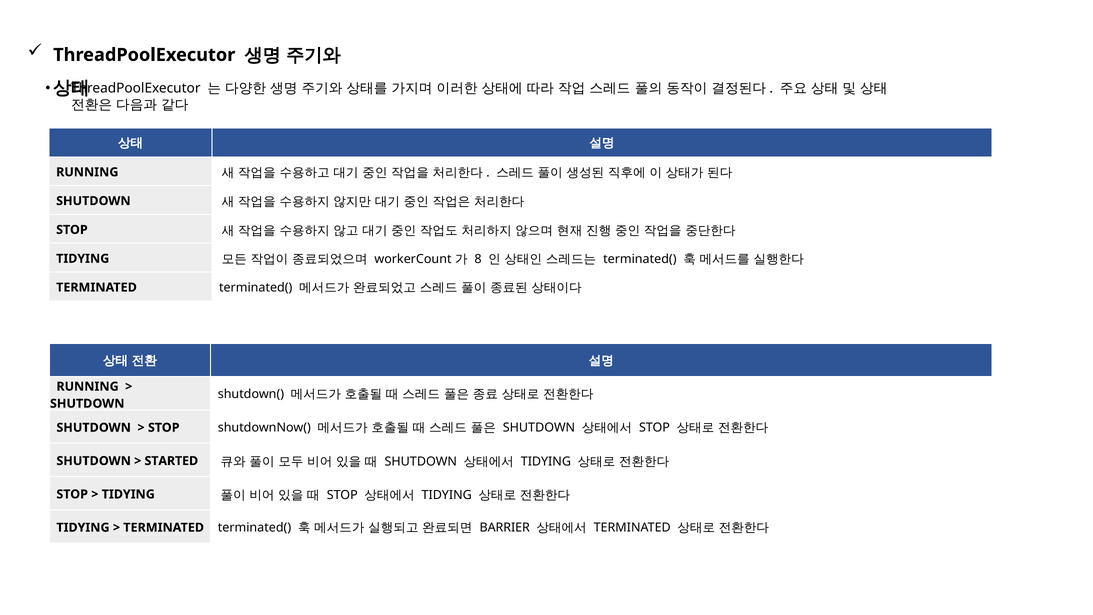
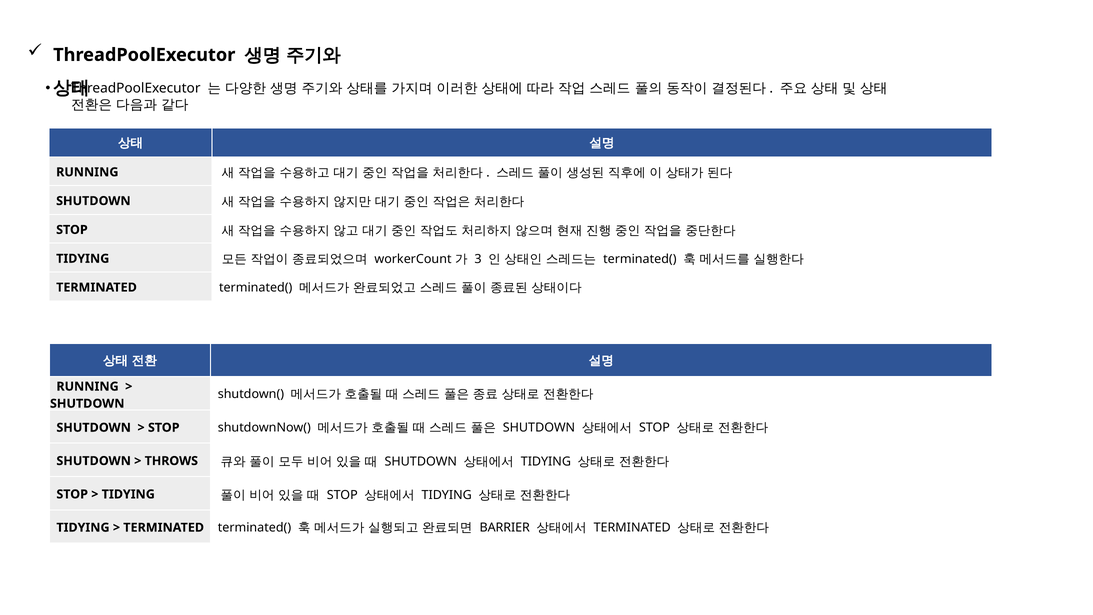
8: 8 -> 3
STARTED: STARTED -> THROWS
